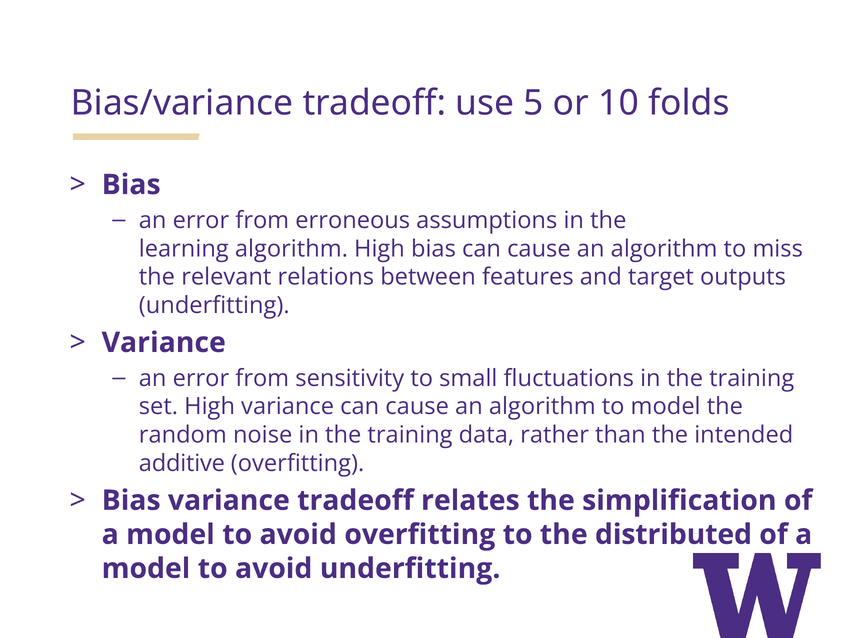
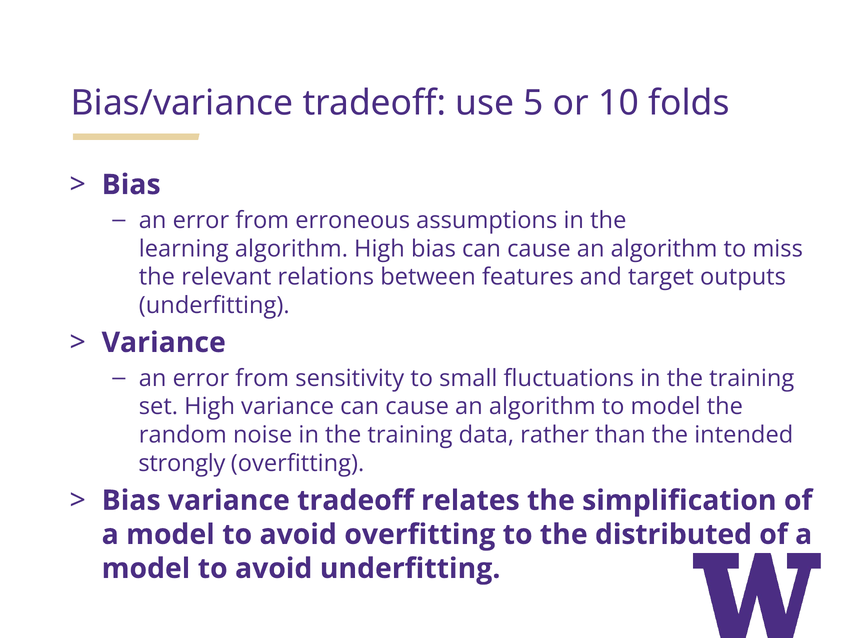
additive: additive -> strongly
